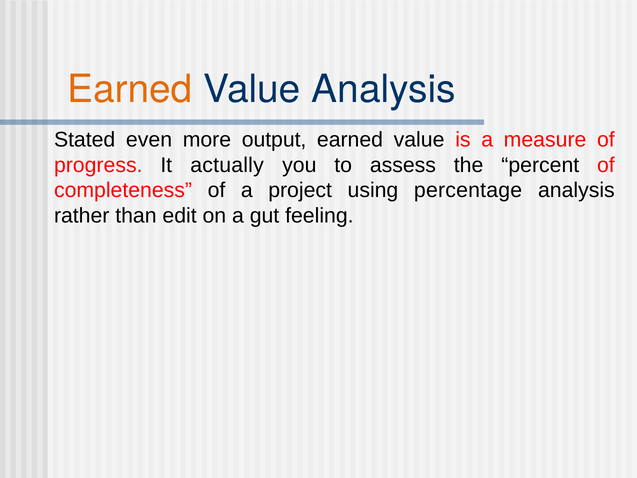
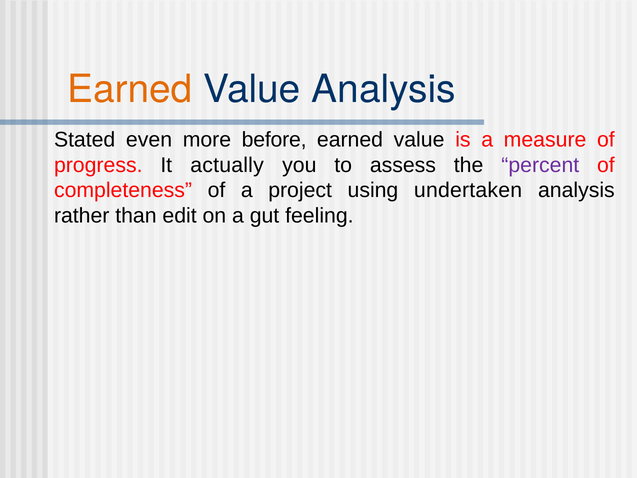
output: output -> before
percent colour: black -> purple
percentage: percentage -> undertaken
